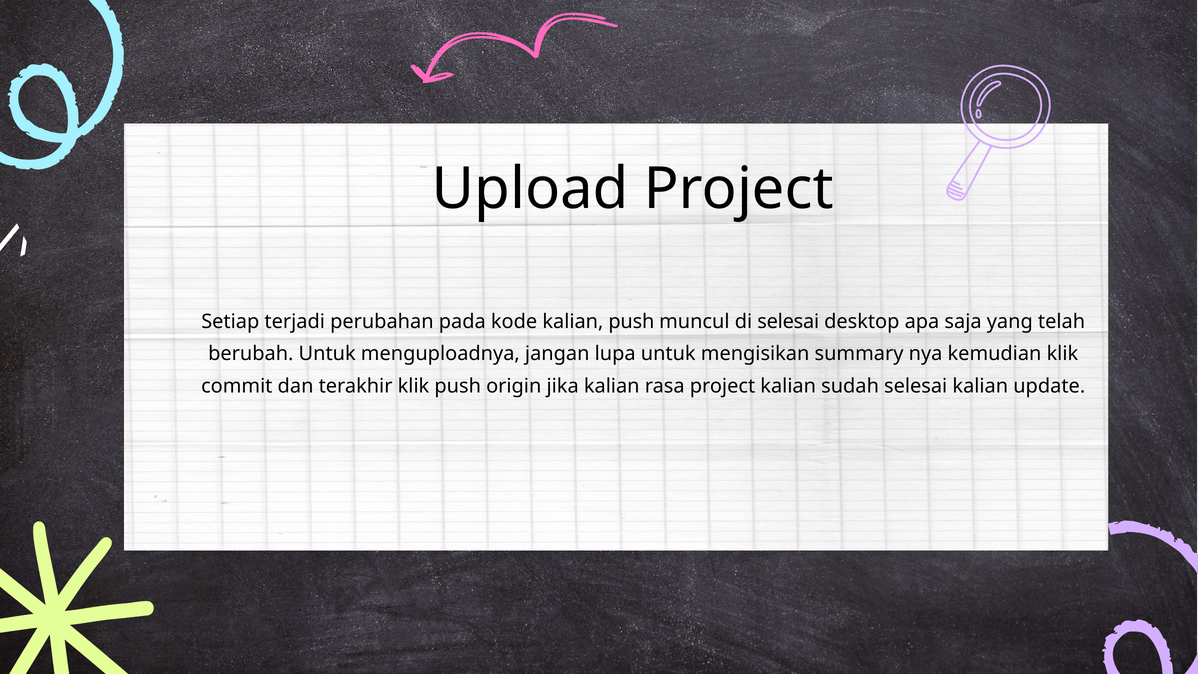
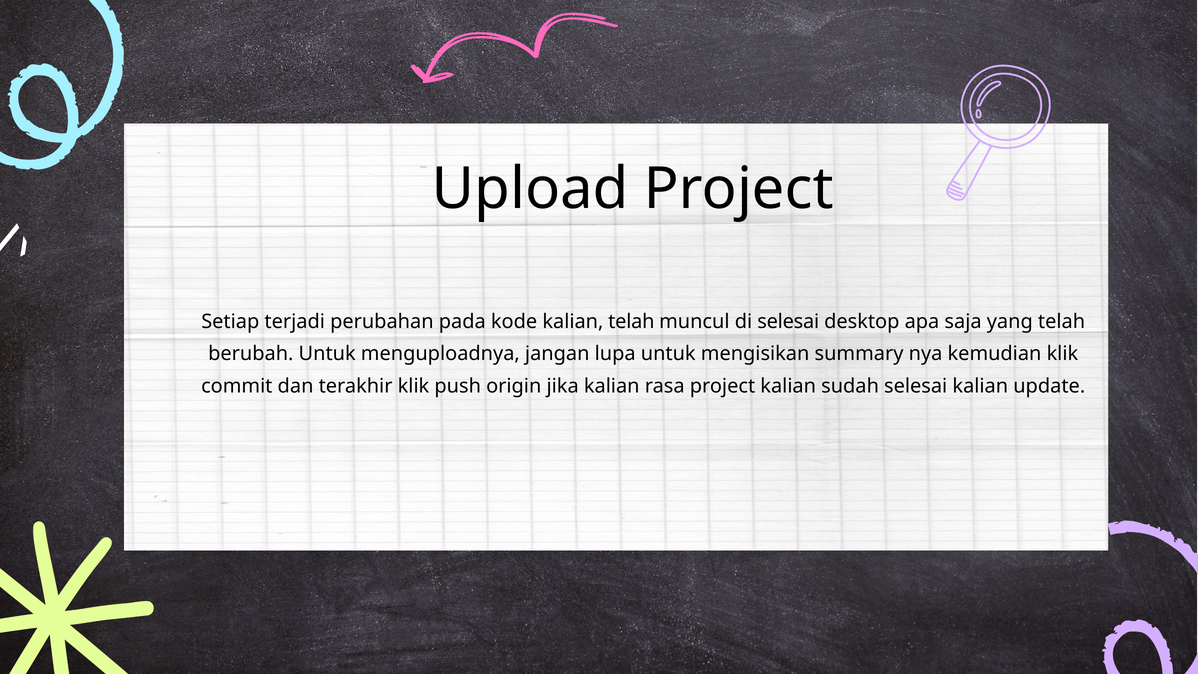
kalian push: push -> telah
